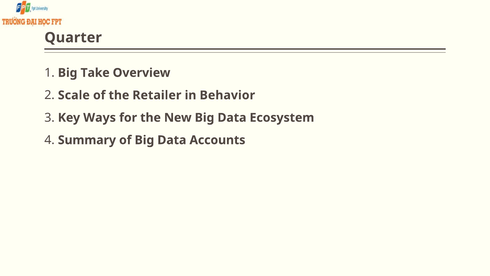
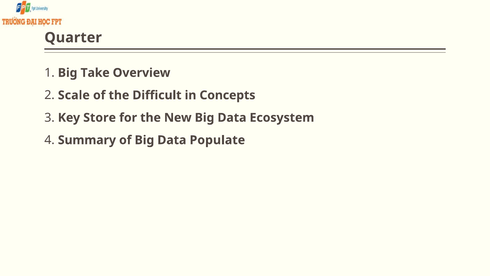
Retailer: Retailer -> Difficult
Behavior: Behavior -> Concepts
Ways: Ways -> Store
Accounts: Accounts -> Populate
